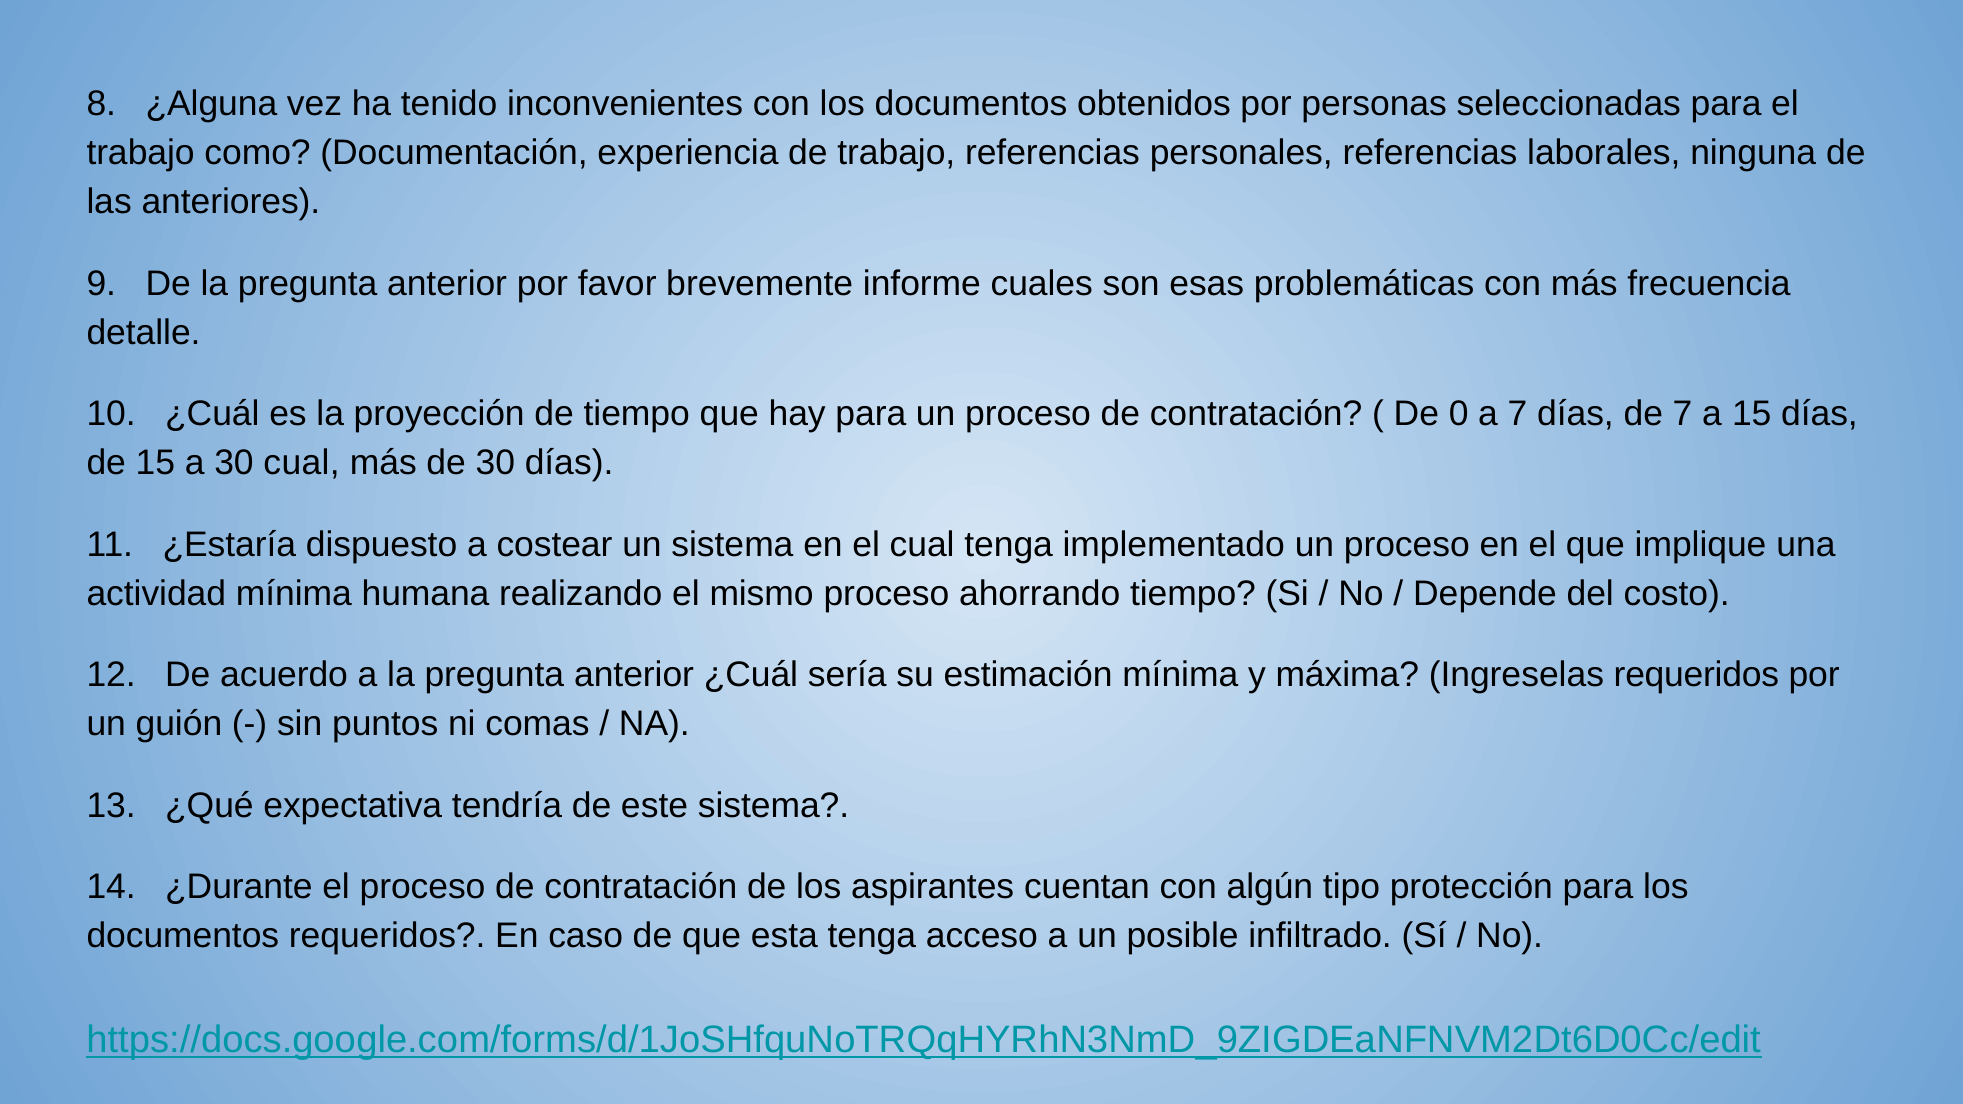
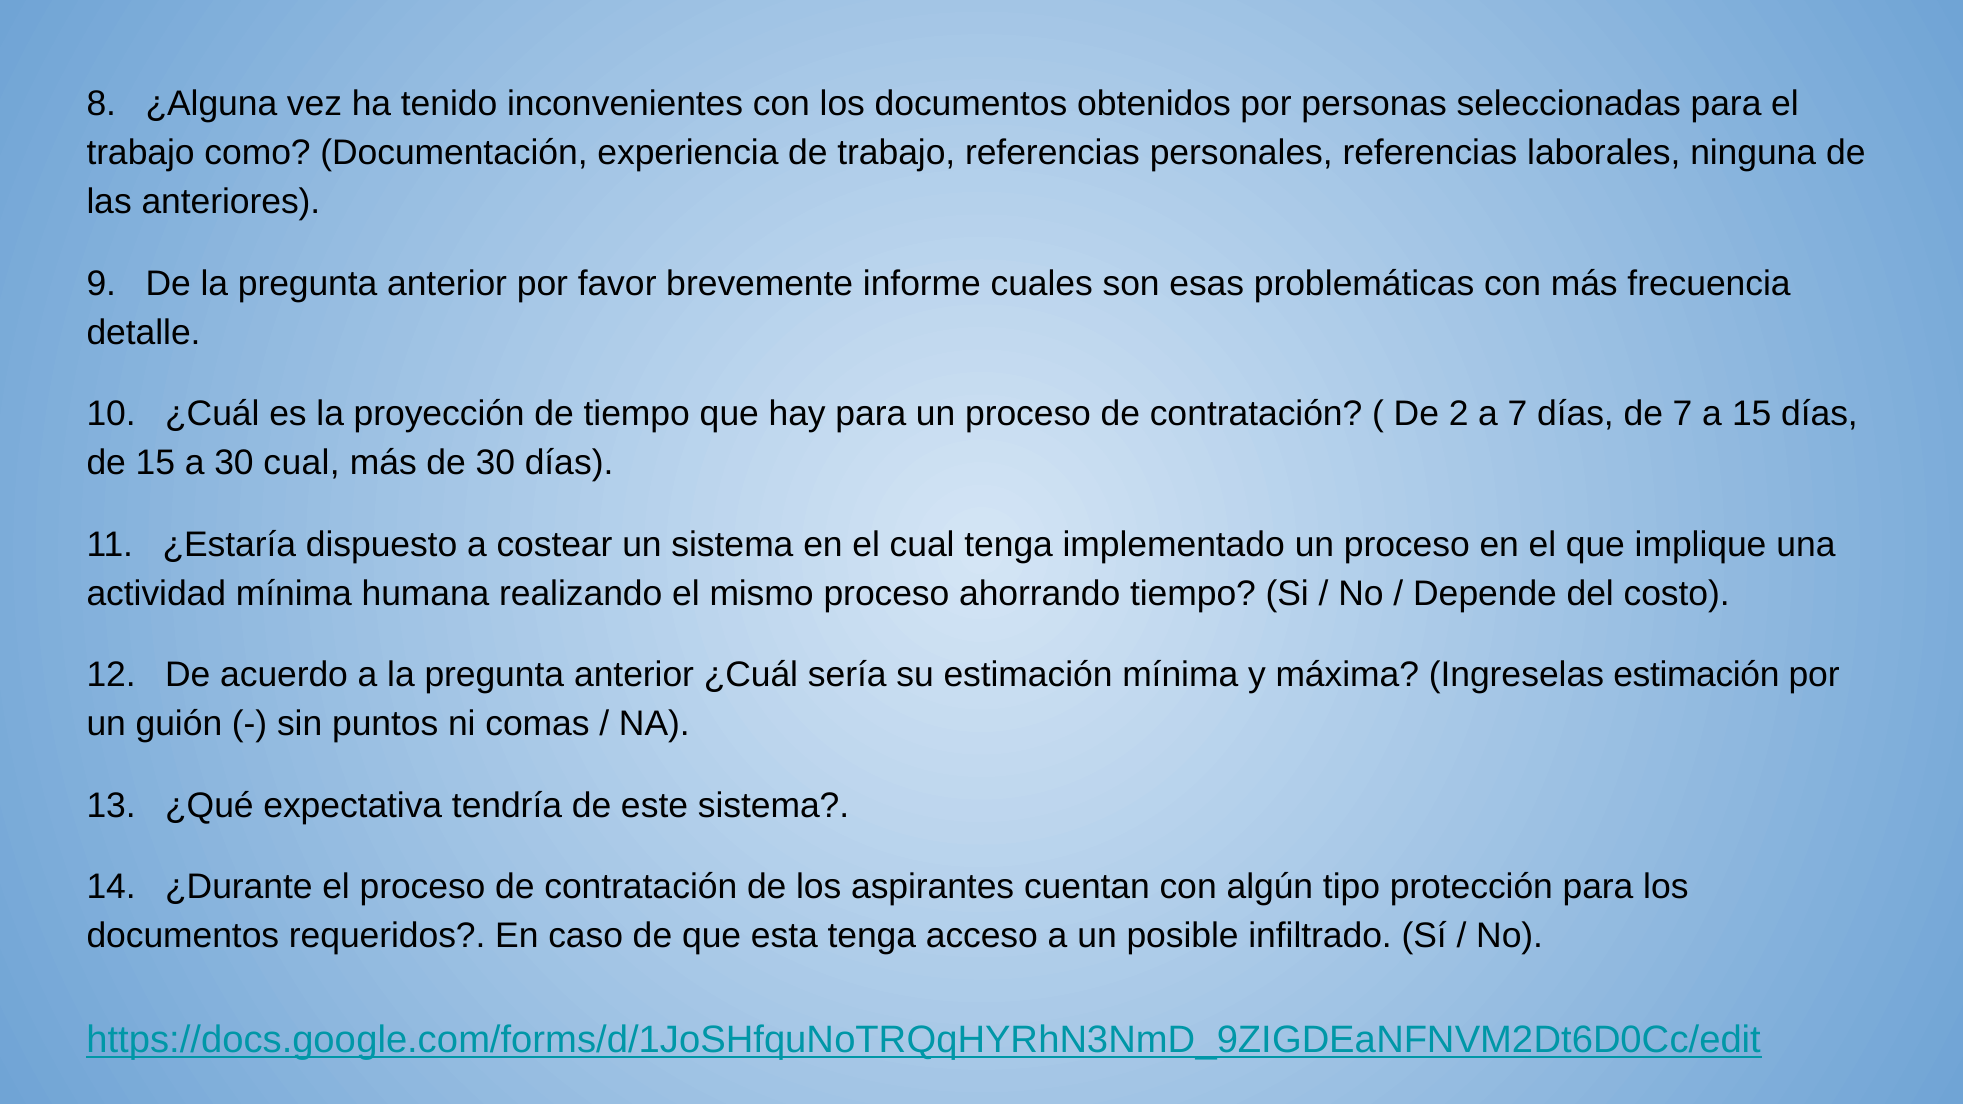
0: 0 -> 2
Ingreselas requeridos: requeridos -> estimación
